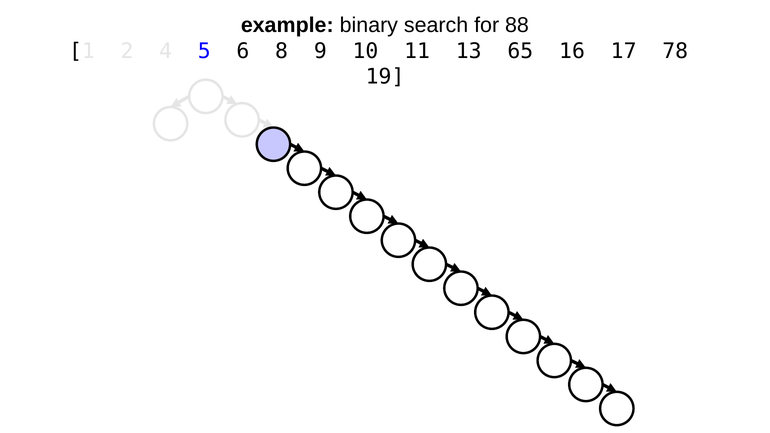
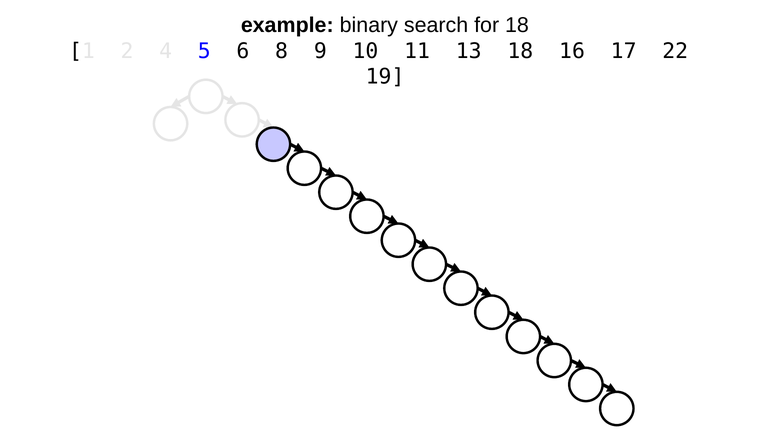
for 88: 88 -> 18
13 65: 65 -> 18
78: 78 -> 22
